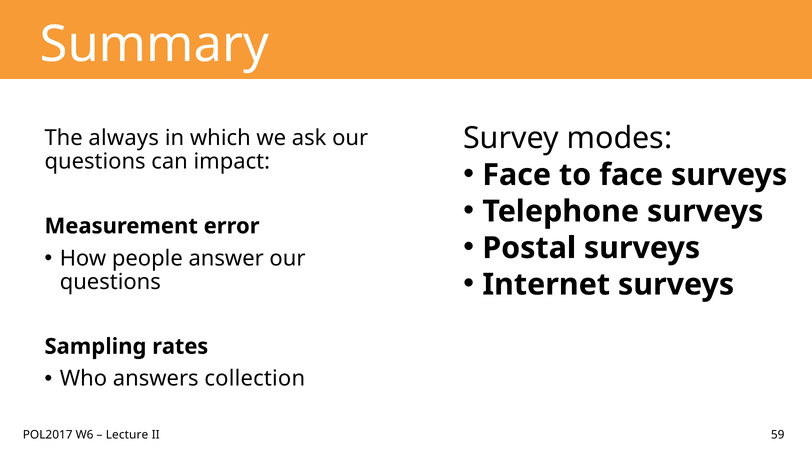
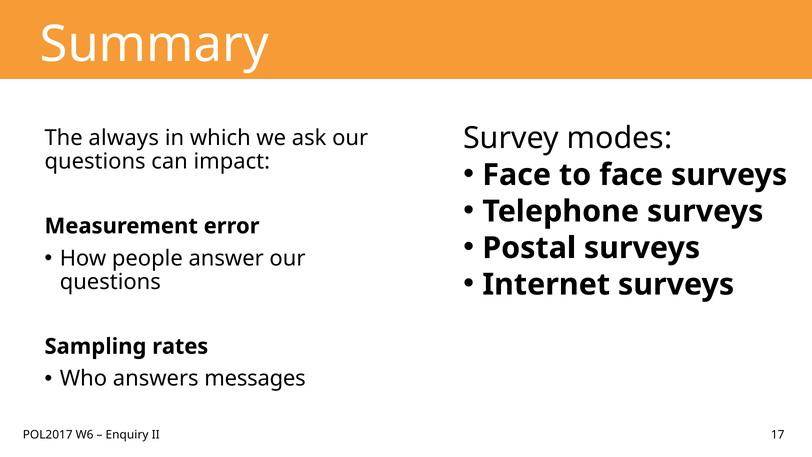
collection: collection -> messages
Lecture: Lecture -> Enquiry
59: 59 -> 17
